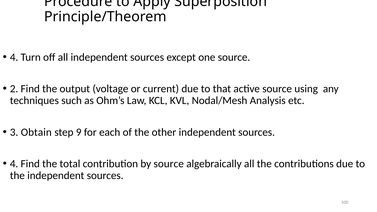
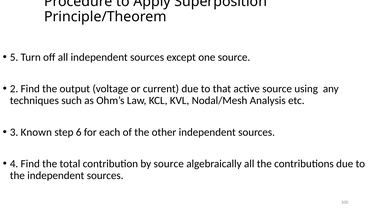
4 at (14, 57): 4 -> 5
Obtain: Obtain -> Known
9: 9 -> 6
